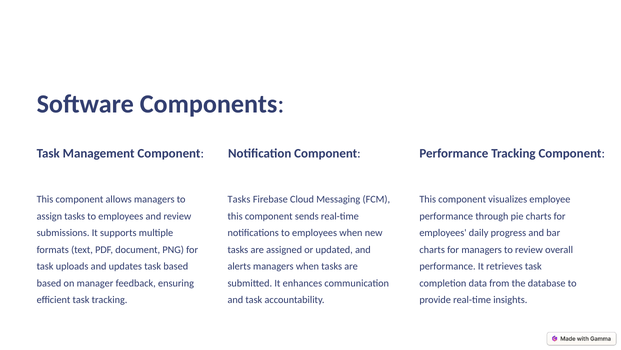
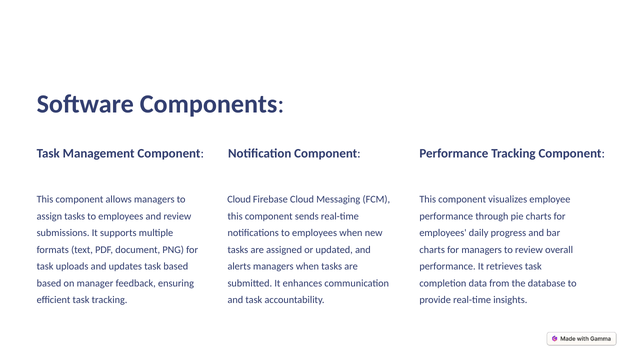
Tasks at (239, 199): Tasks -> Cloud
